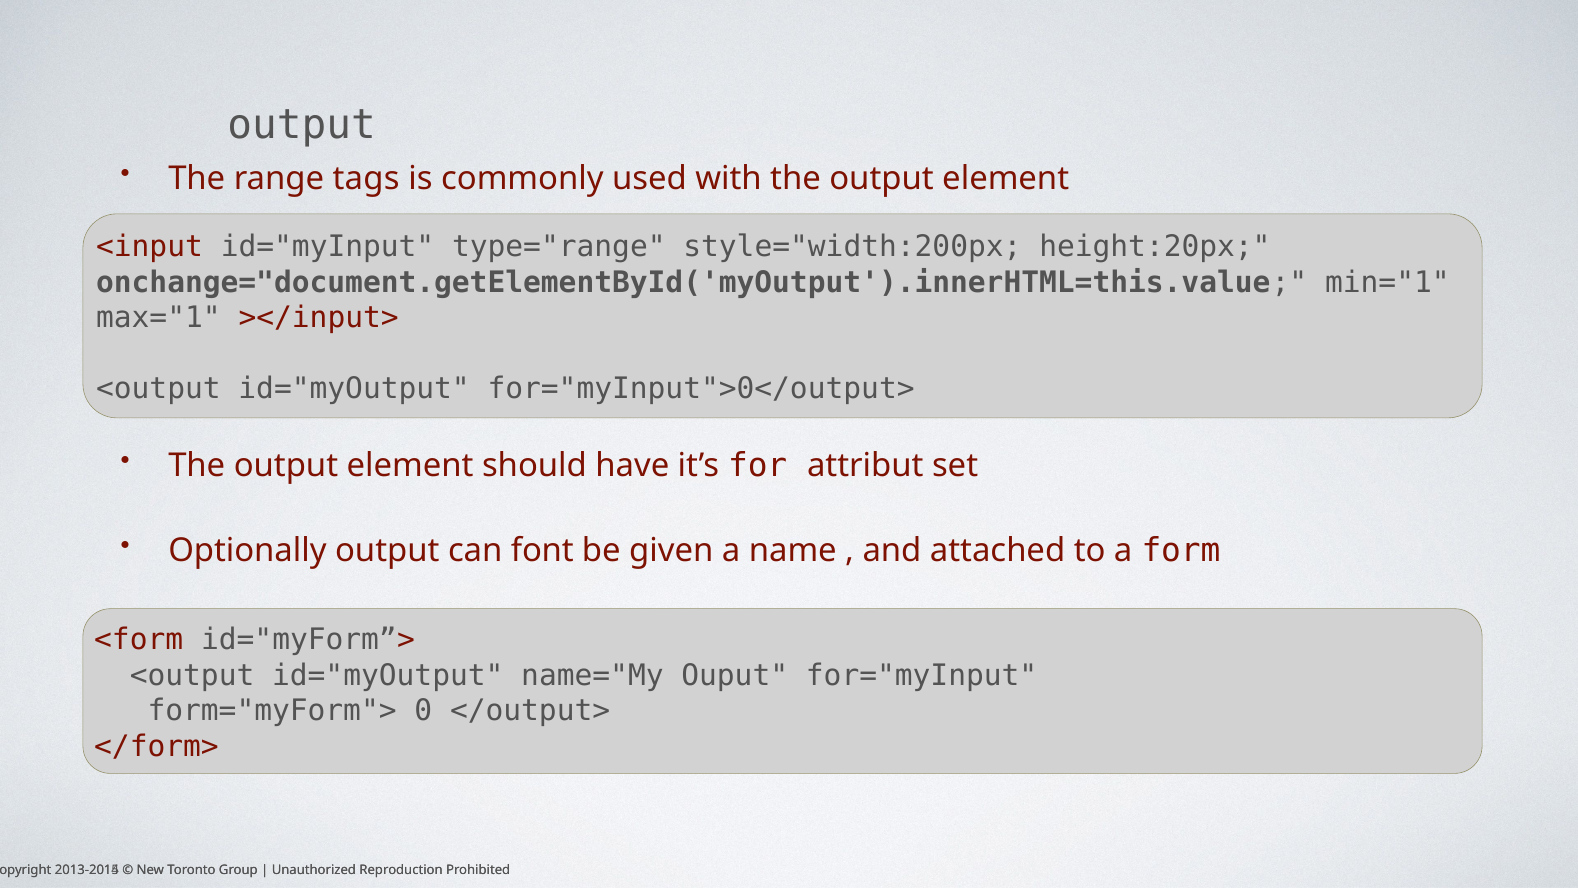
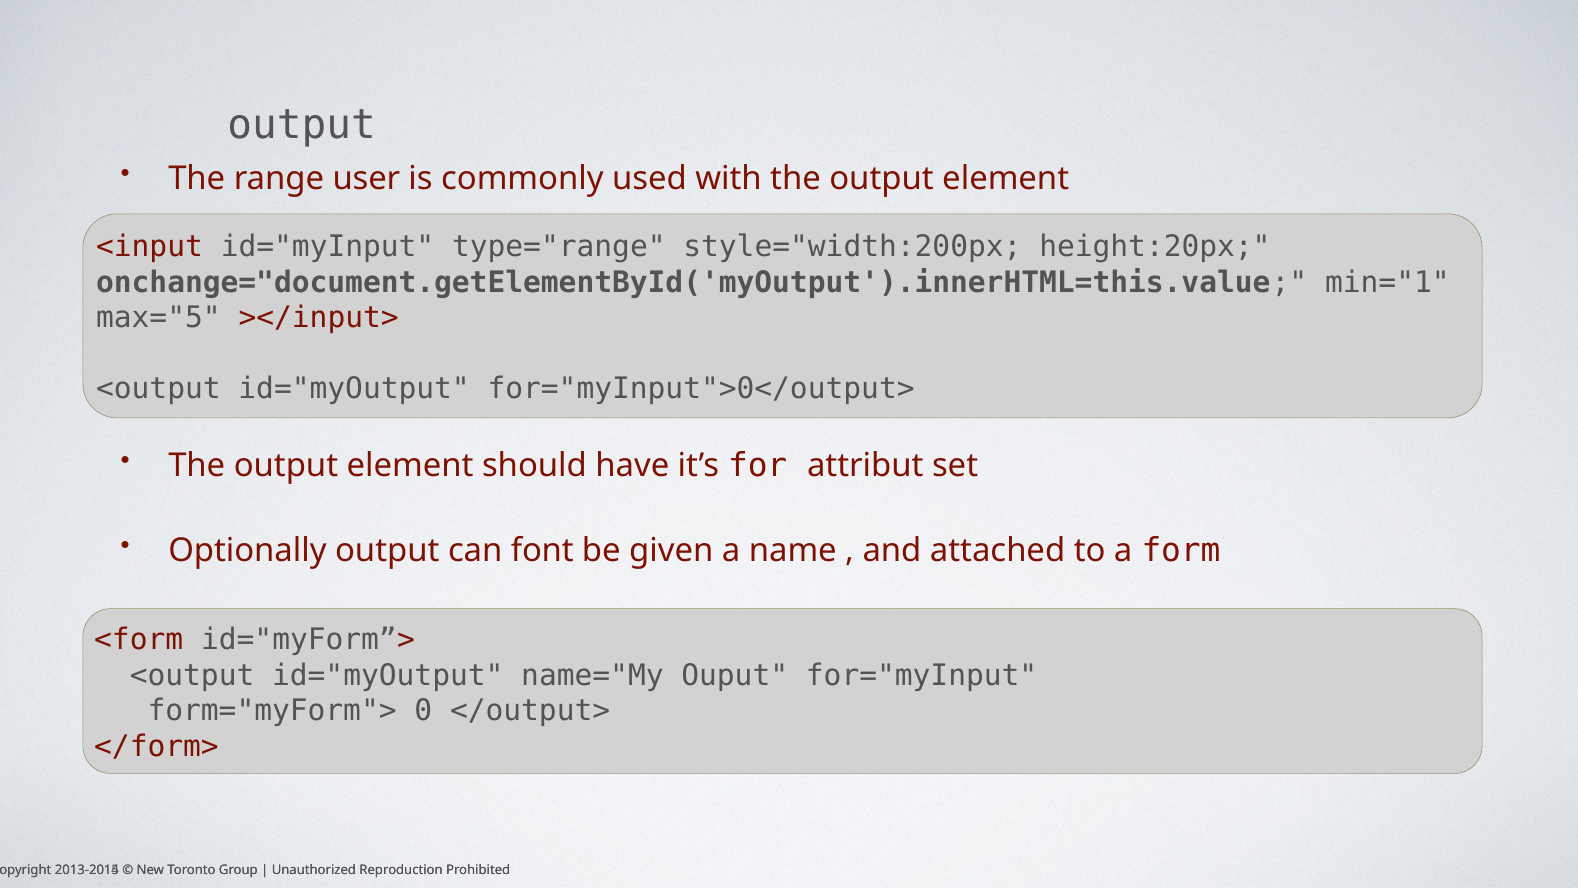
tags: tags -> user
max="1: max="1 -> max="5
